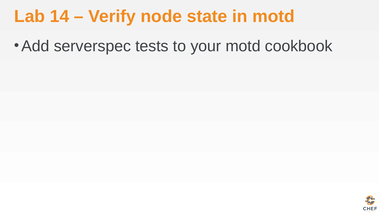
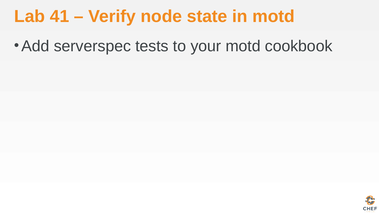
14: 14 -> 41
